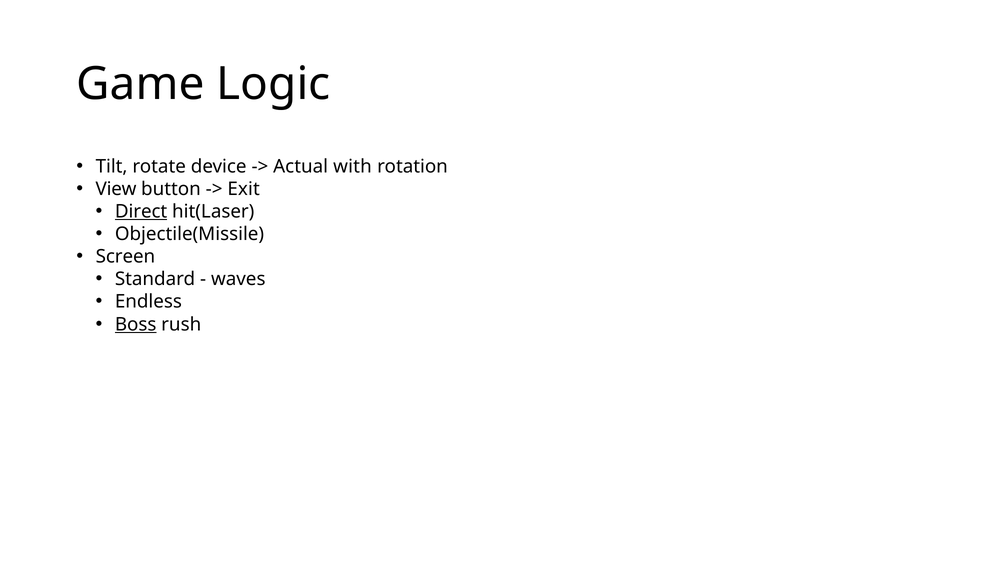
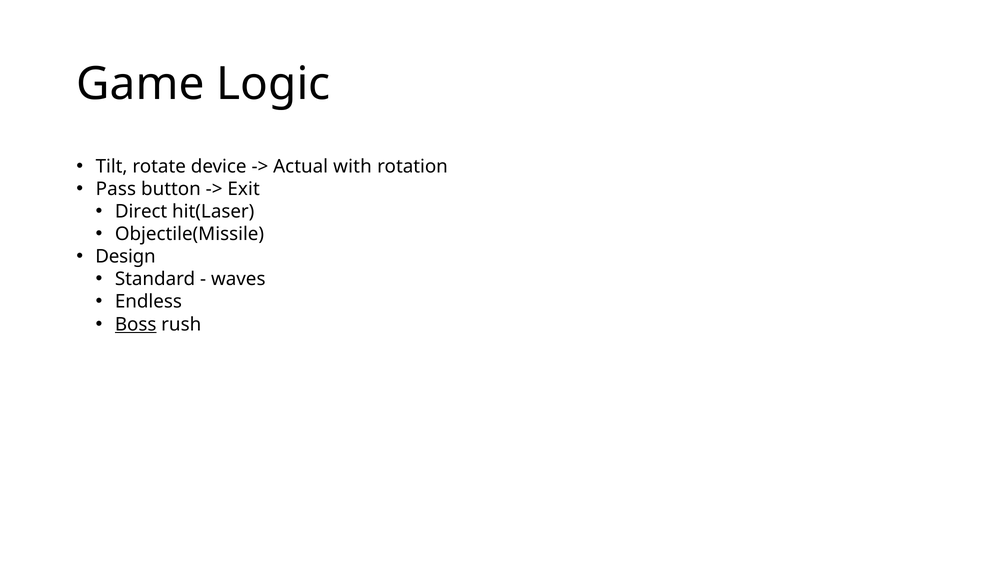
View: View -> Pass
Direct underline: present -> none
Screen: Screen -> Design
